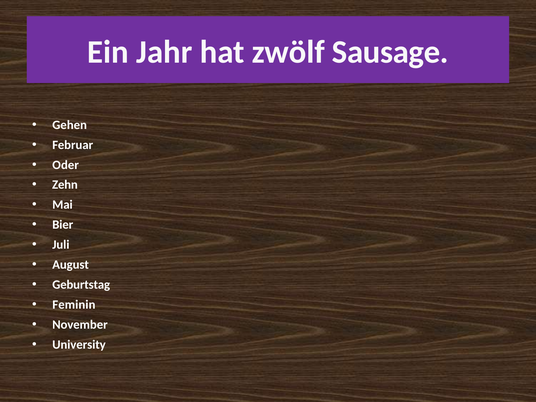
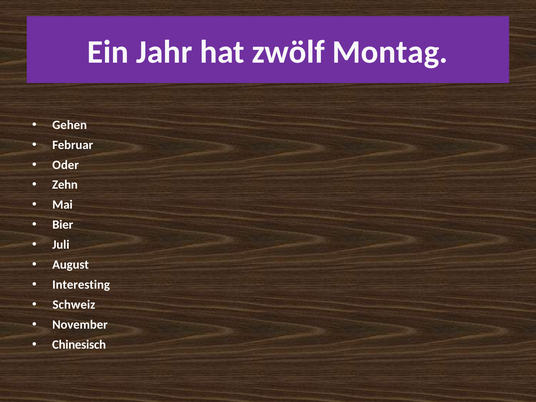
Sausage: Sausage -> Montag
Geburtstag: Geburtstag -> Interesting
Feminin: Feminin -> Schweiz
University: University -> Chinesisch
